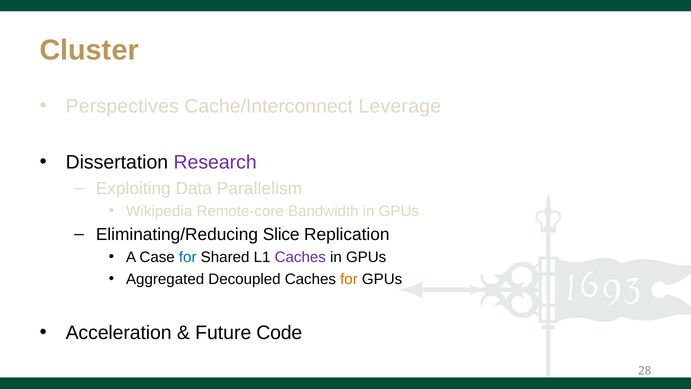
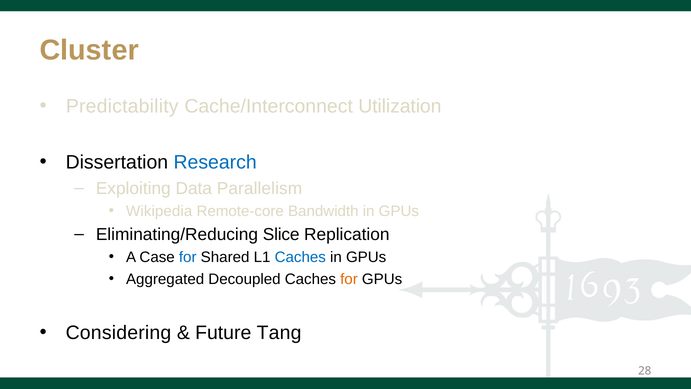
Perspectives: Perspectives -> Predictability
Leverage: Leverage -> Utilization
Research colour: purple -> blue
Caches at (300, 257) colour: purple -> blue
Acceleration: Acceleration -> Considering
Code: Code -> Tang
